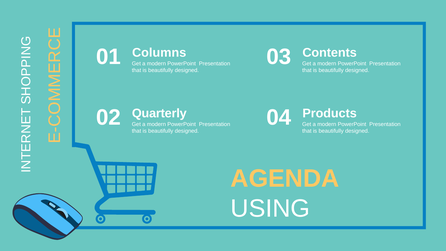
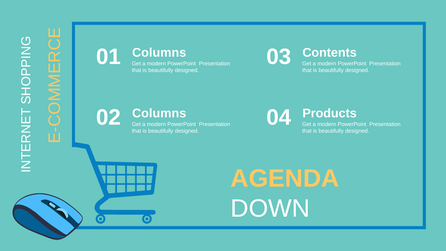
Quarterly at (159, 113): Quarterly -> Columns
USING: USING -> DOWN
